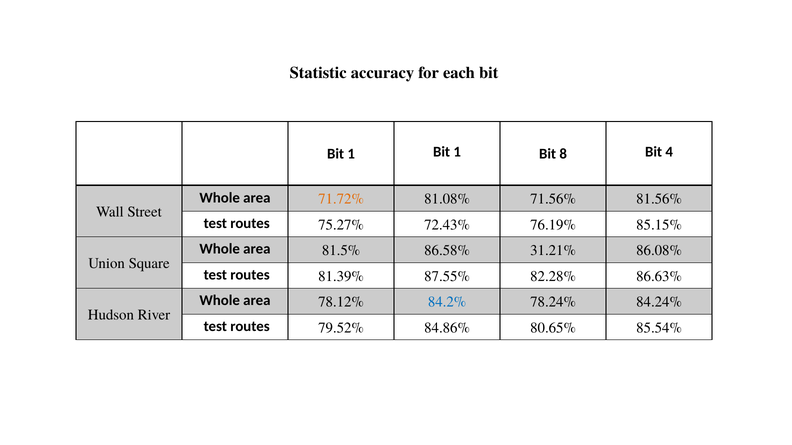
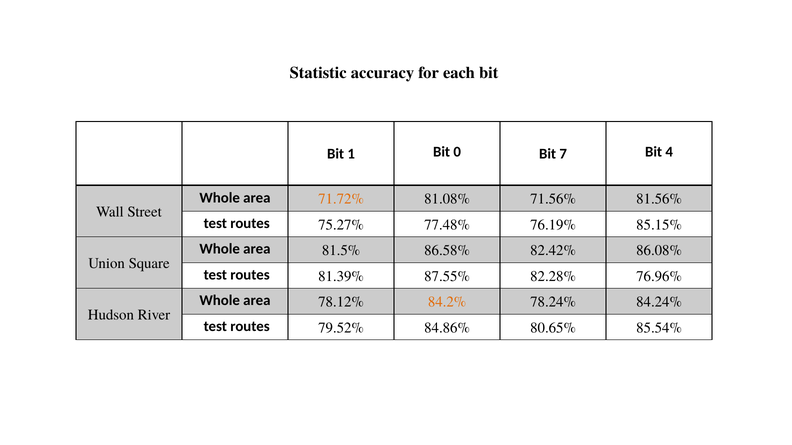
1 Bit 1: 1 -> 0
8: 8 -> 7
72.43%: 72.43% -> 77.48%
31.21%: 31.21% -> 82.42%
86.63%: 86.63% -> 76.96%
84.2% colour: blue -> orange
